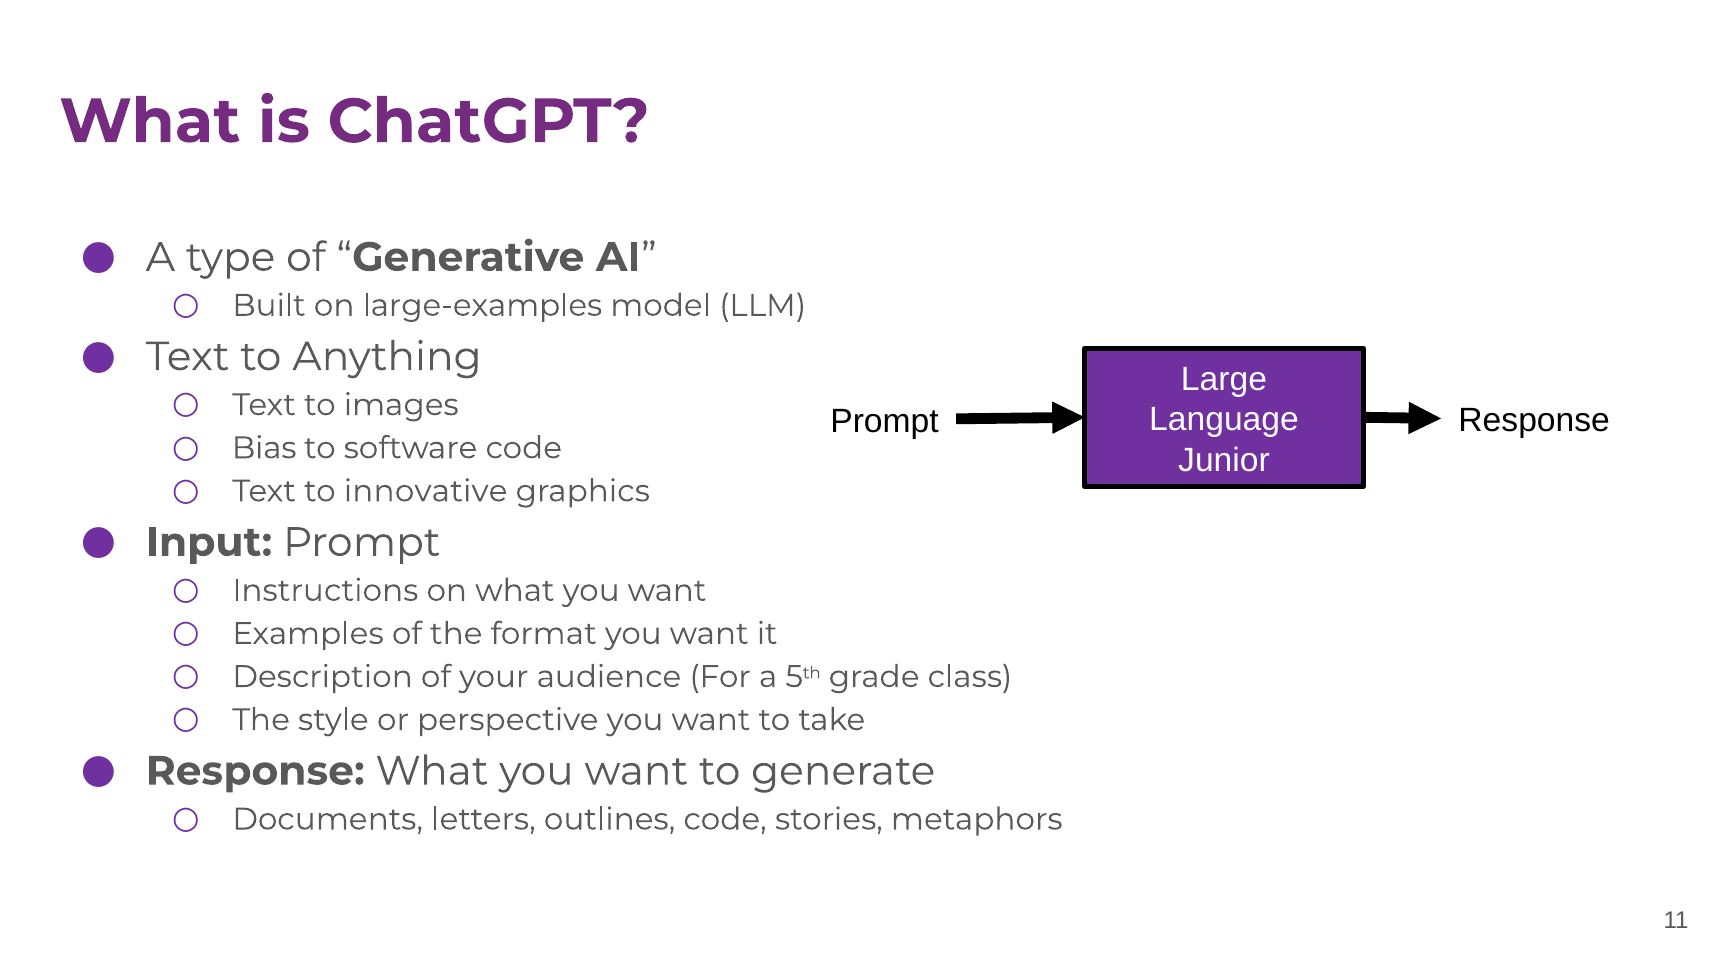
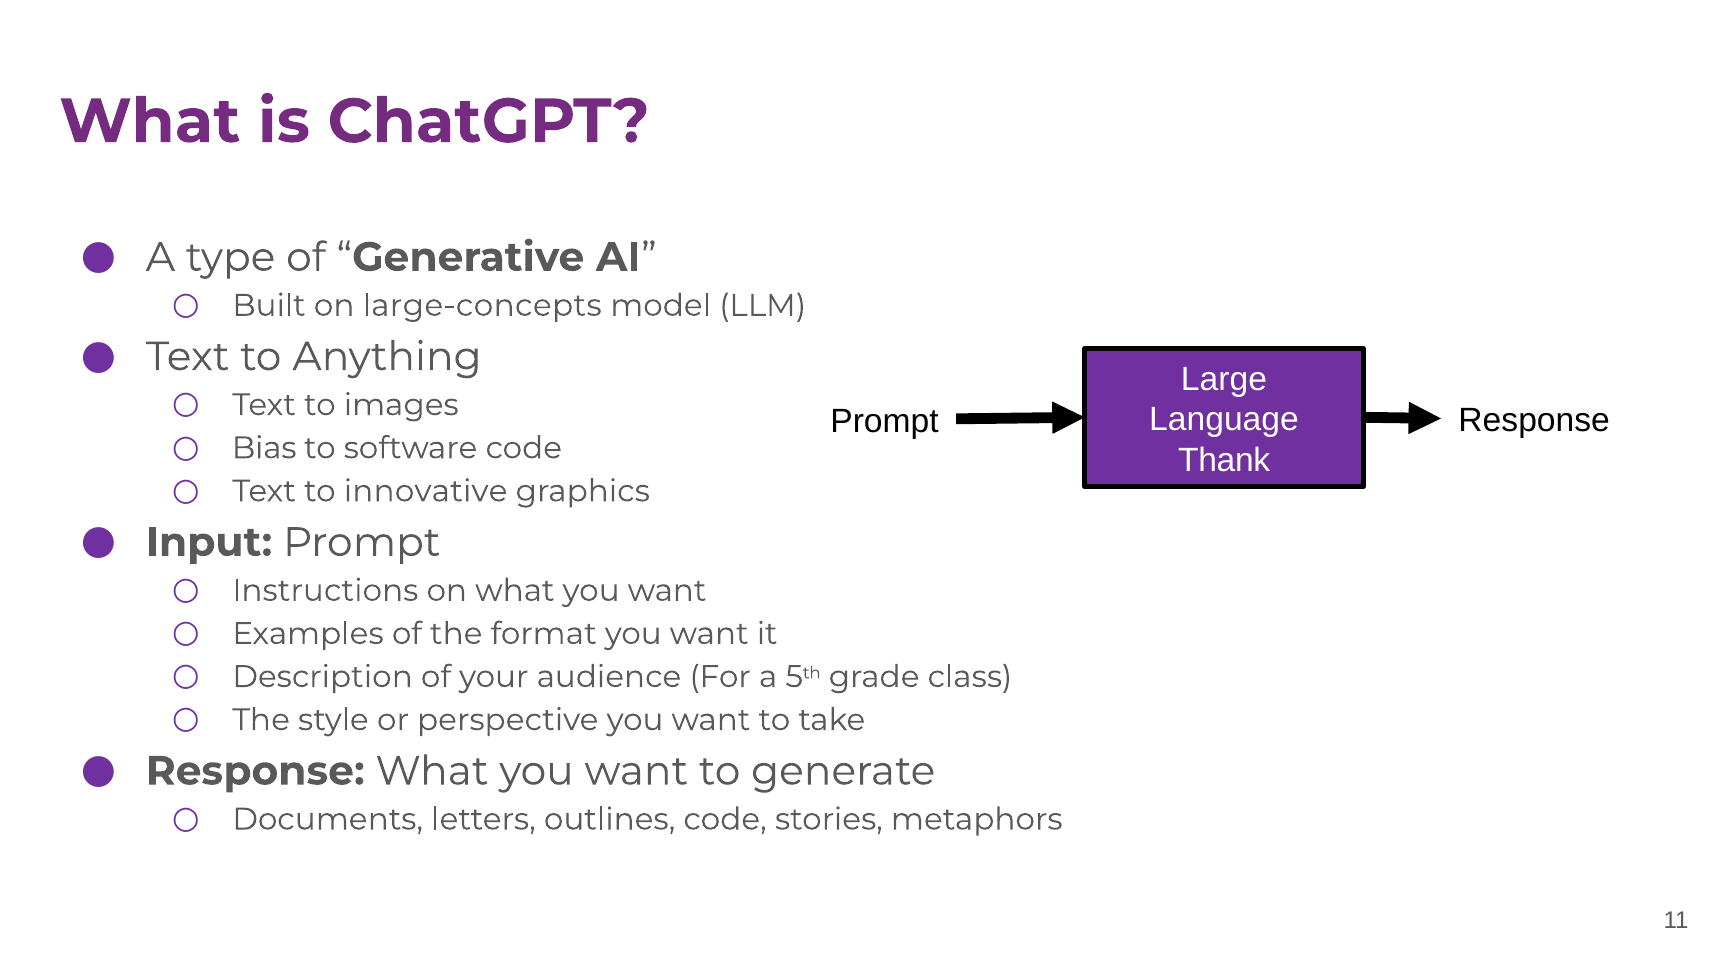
large-examples: large-examples -> large-concepts
Junior: Junior -> Thank
